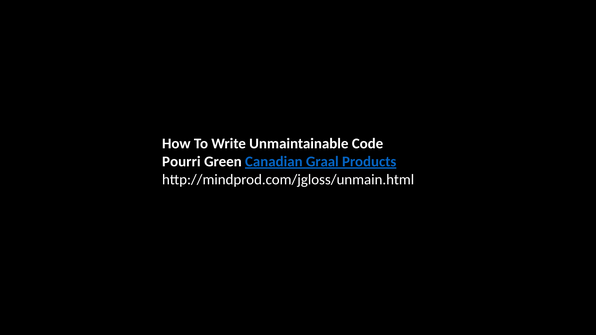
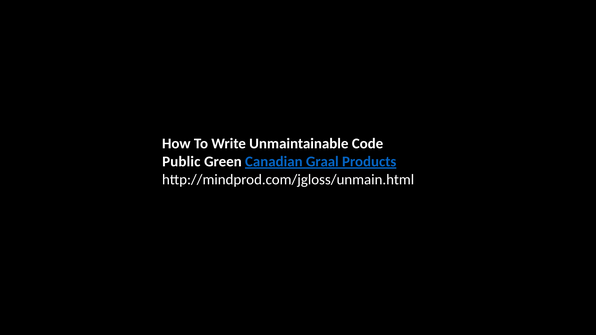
Pourri: Pourri -> Public
